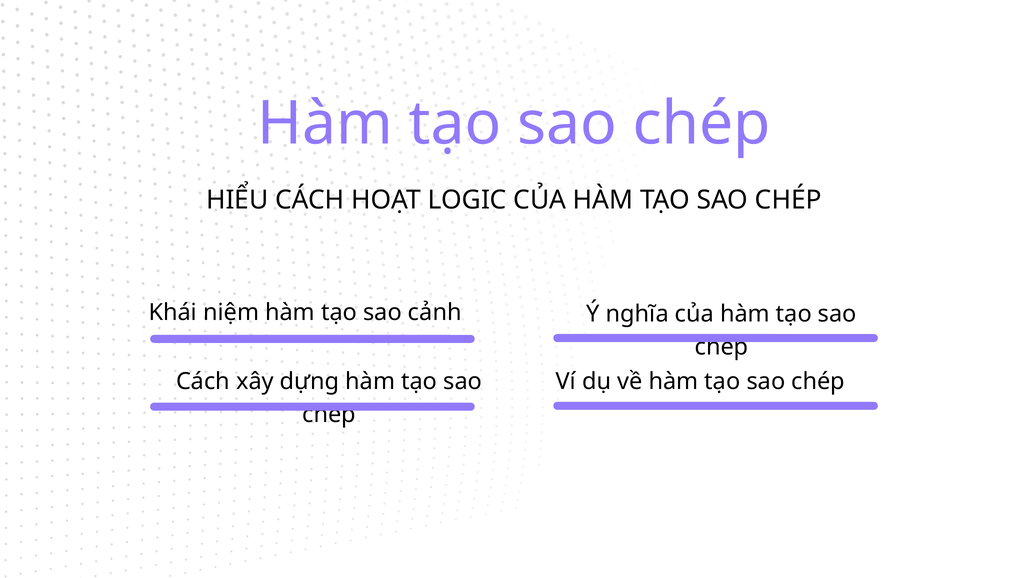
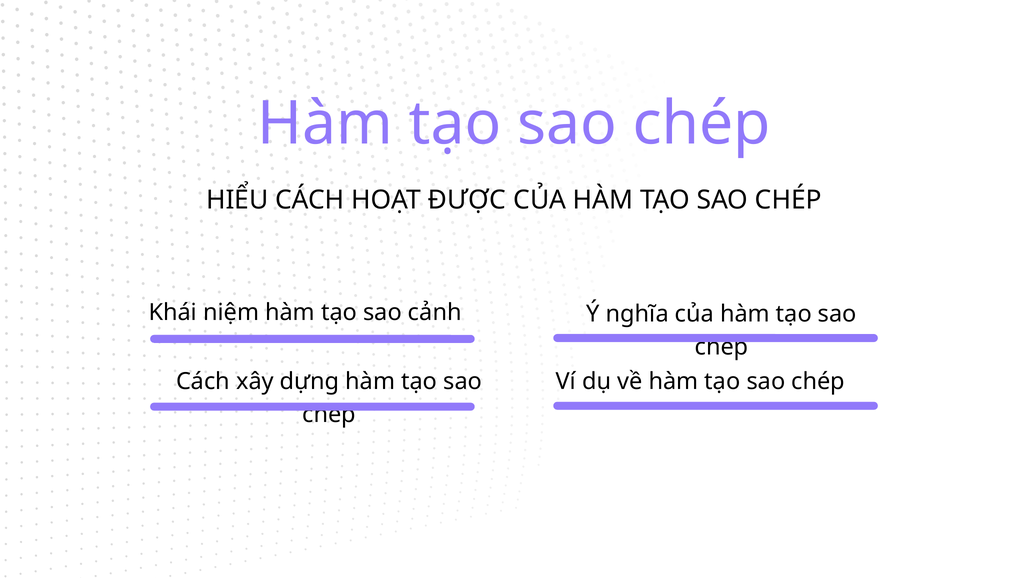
LOGIC: LOGIC -> ĐƯỢC
